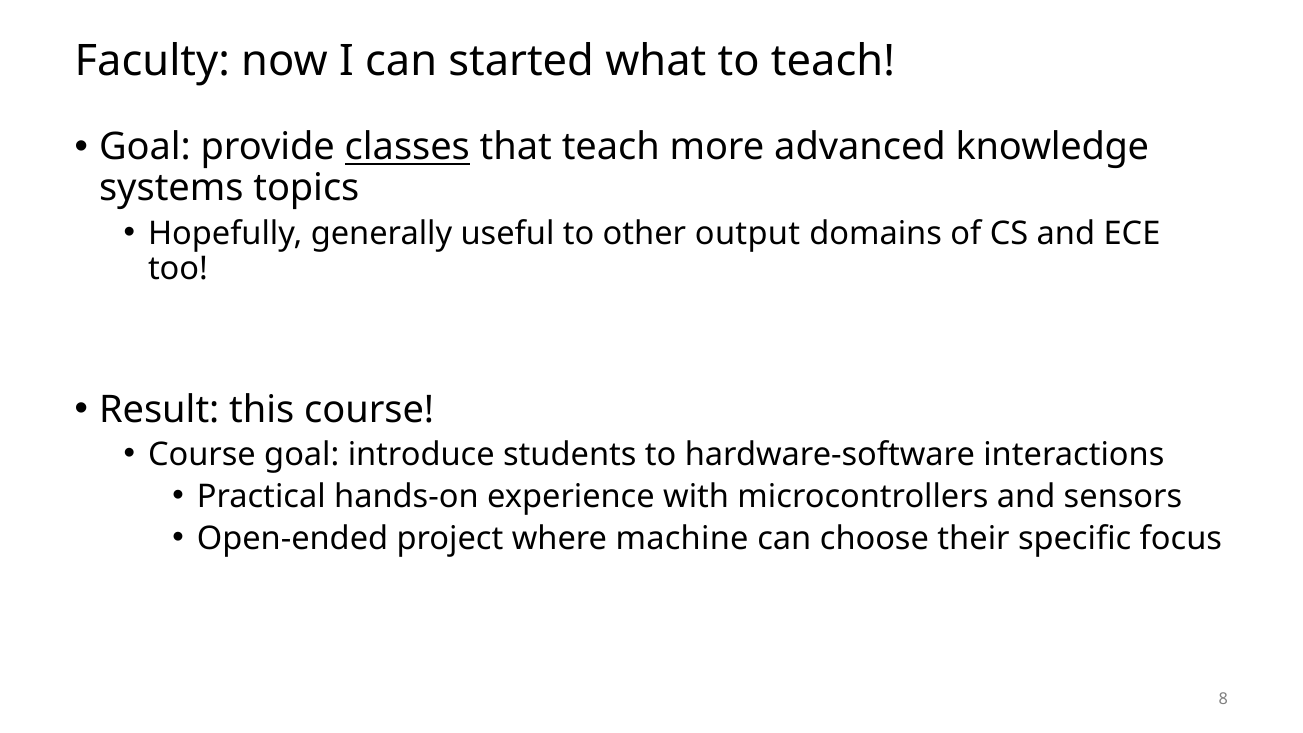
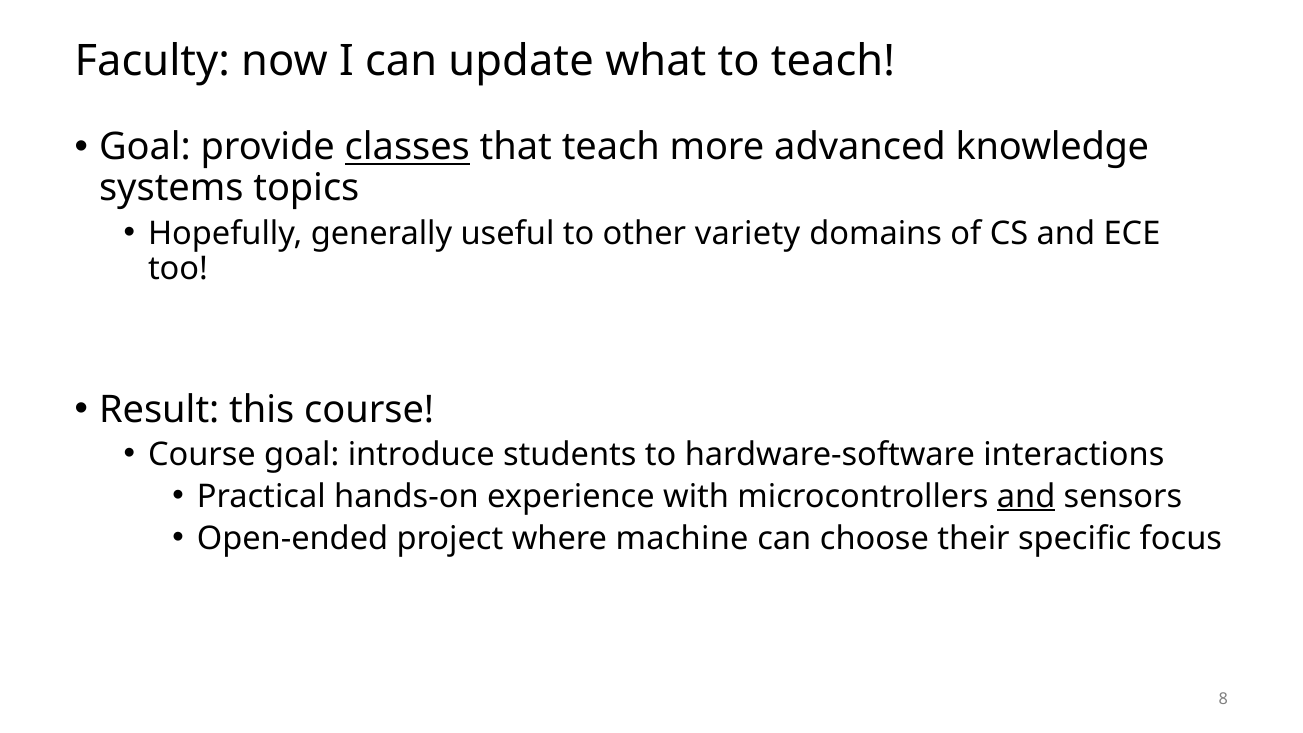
started: started -> update
output: output -> variety
and at (1026, 496) underline: none -> present
